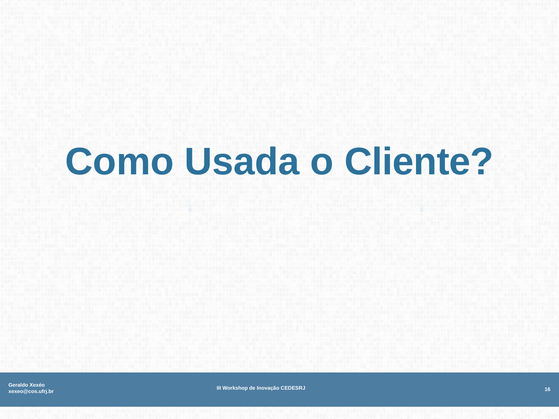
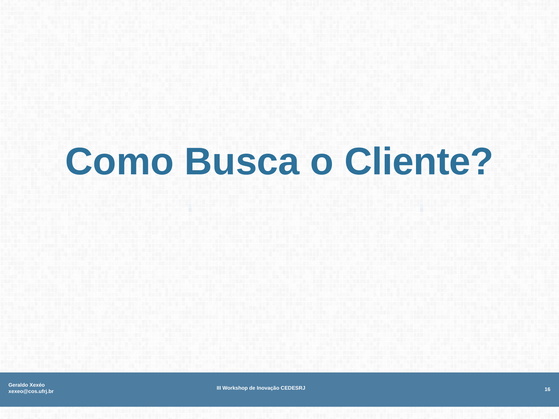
Usada: Usada -> Busca
